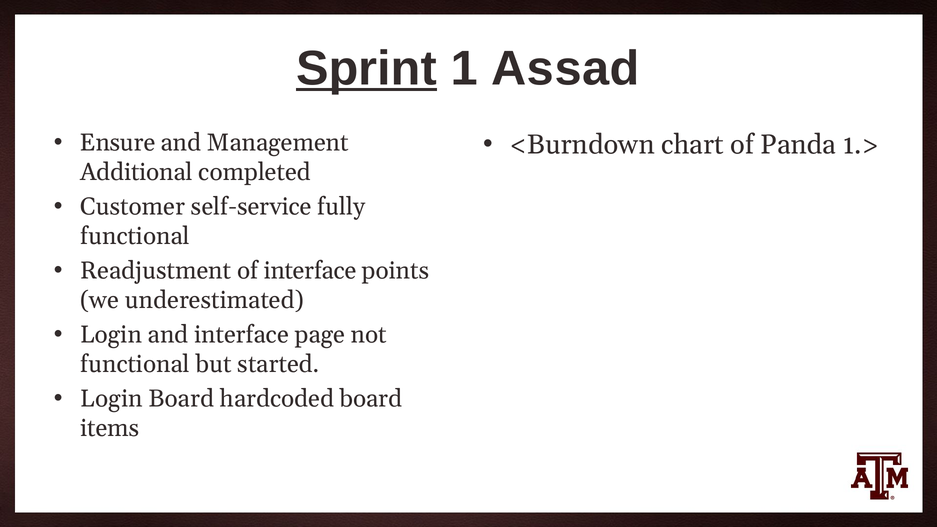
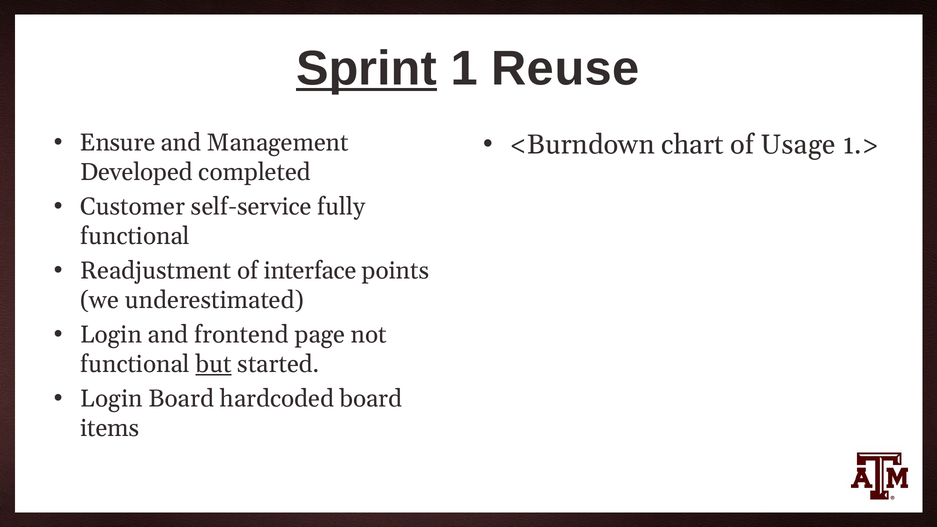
Assad: Assad -> Reuse
Panda: Panda -> Usage
Additional: Additional -> Developed
and interface: interface -> frontend
but underline: none -> present
